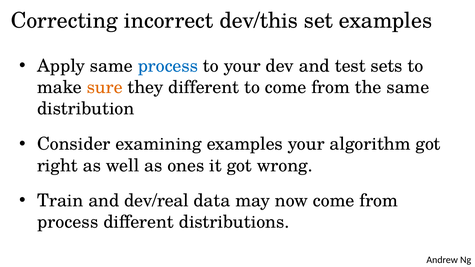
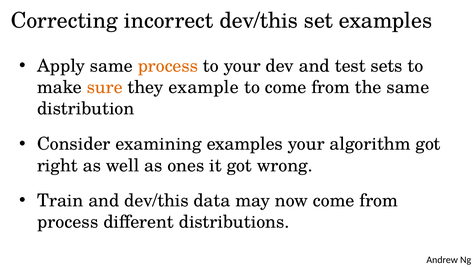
process at (168, 66) colour: blue -> orange
they different: different -> example
and dev/real: dev/real -> dev/this
